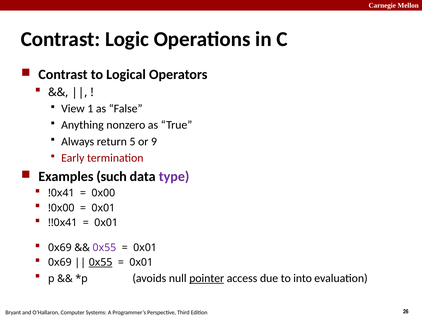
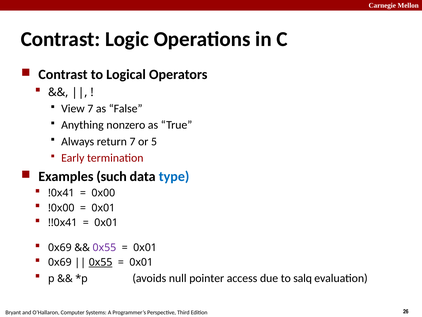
View 1: 1 -> 7
return 5: 5 -> 7
9: 9 -> 5
type colour: purple -> blue
pointer underline: present -> none
into: into -> salq
